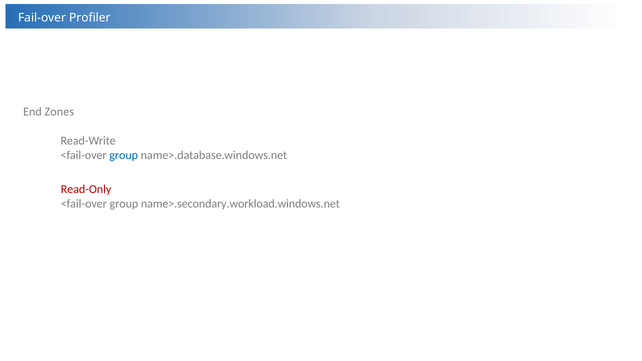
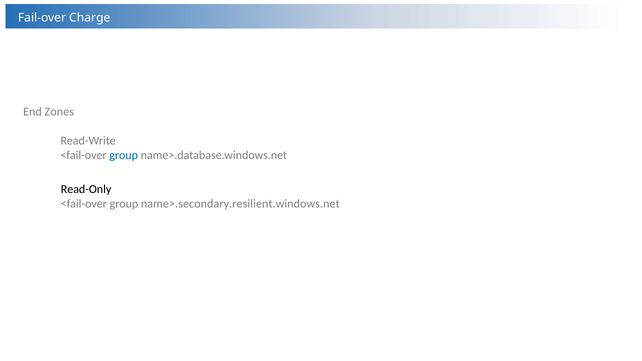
Profiler: Profiler -> Charge
Read-Only colour: red -> black
name>.secondary.workload.windows.net: name>.secondary.workload.windows.net -> name>.secondary.resilient.windows.net
